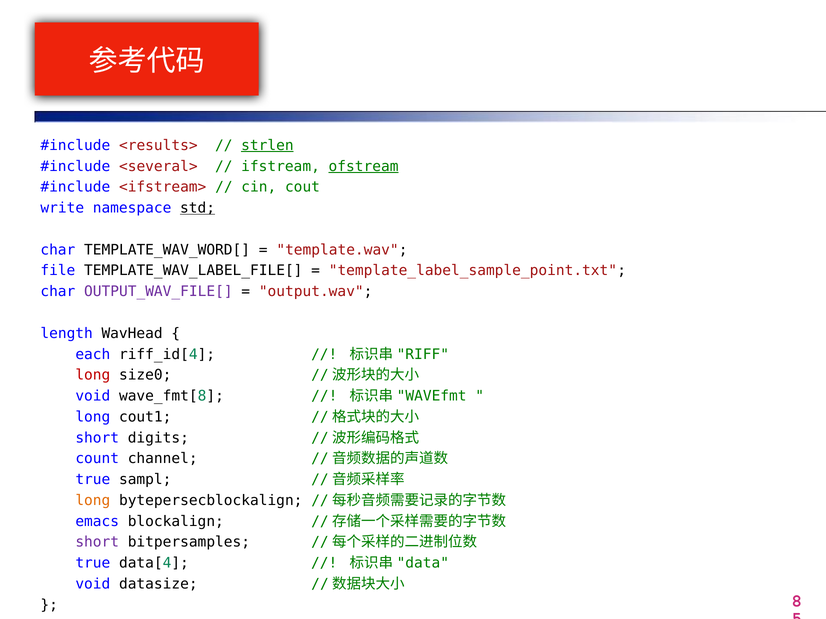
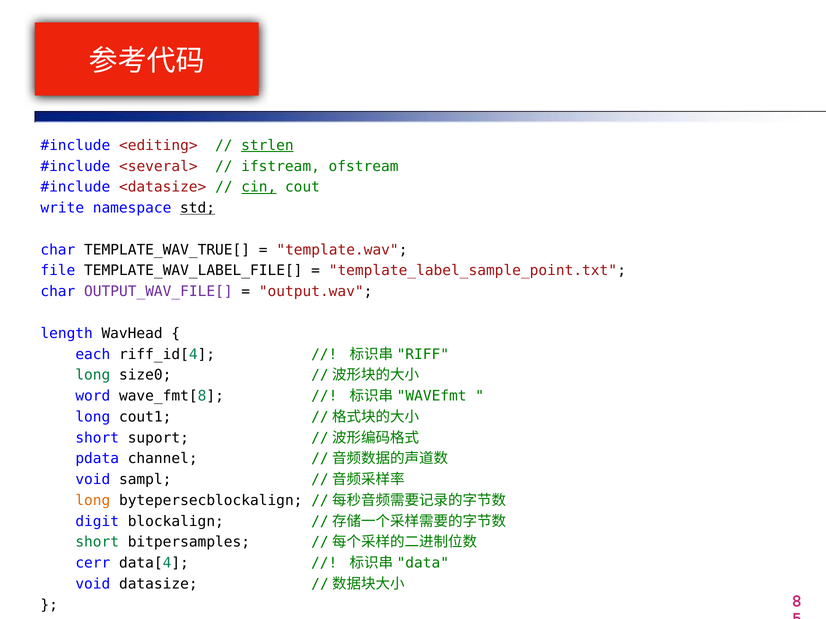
<results>: <results> -> <editing>
ofstream underline: present -> none
<ifstream>: <ifstream> -> <datasize>
cin underline: none -> present
TEMPLATE_WAV_WORD[: TEMPLATE_WAV_WORD[ -> TEMPLATE_WAV_TRUE[
long at (93, 375) colour: red -> green
void at (93, 396): void -> word
digits: digits -> suport
count: count -> pdata
true at (93, 480): true -> void
emacs: emacs -> digit
short at (97, 543) colour: purple -> green
true at (93, 564): true -> cerr
